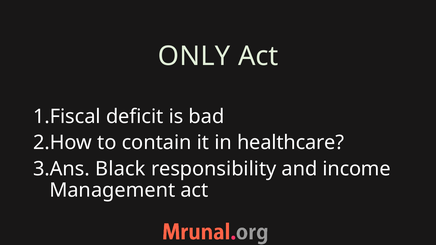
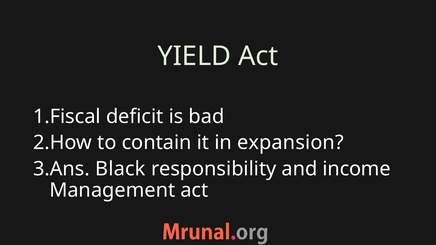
ONLY: ONLY -> YIELD
healthcare: healthcare -> expansion
